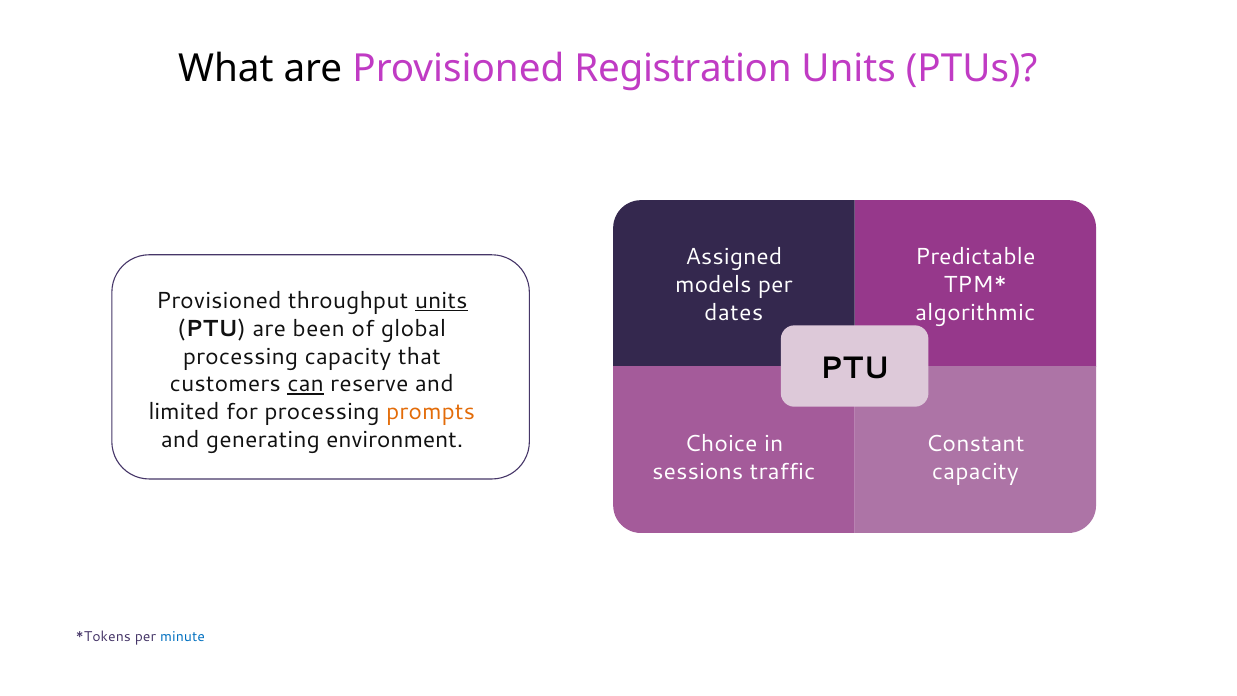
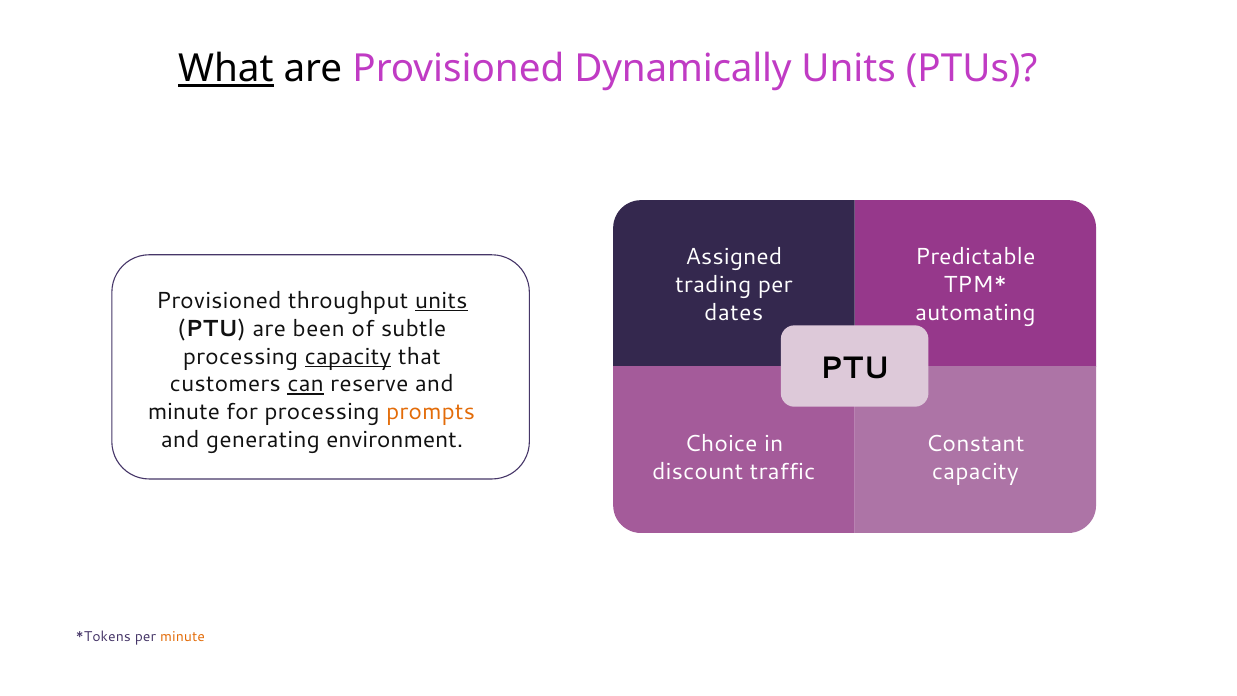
What underline: none -> present
Registration: Registration -> Dynamically
models: models -> trading
algorithmic: algorithmic -> automating
global: global -> subtle
capacity at (348, 356) underline: none -> present
limited at (184, 412): limited -> minute
sessions: sessions -> discount
minute at (183, 636) colour: blue -> orange
